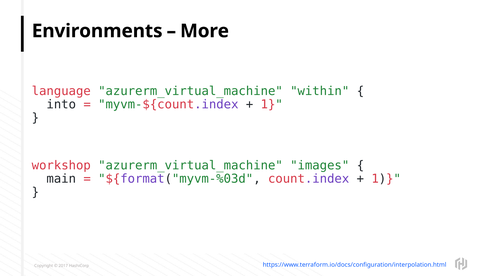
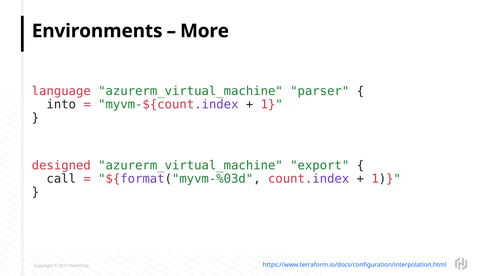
within: within -> parser
workshop: workshop -> designed
images: images -> export
main: main -> call
